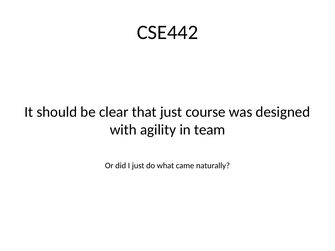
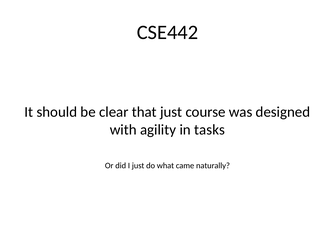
team: team -> tasks
